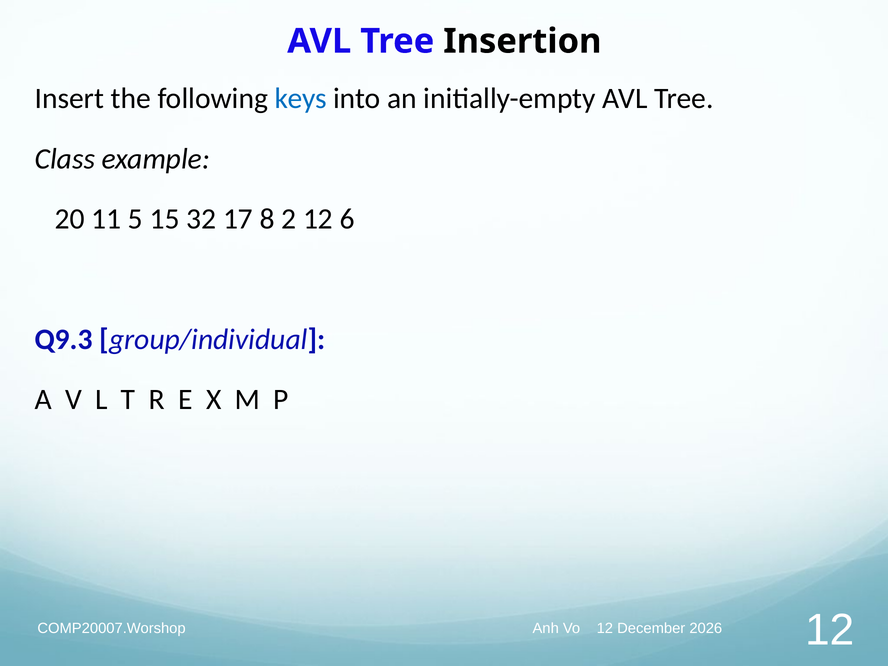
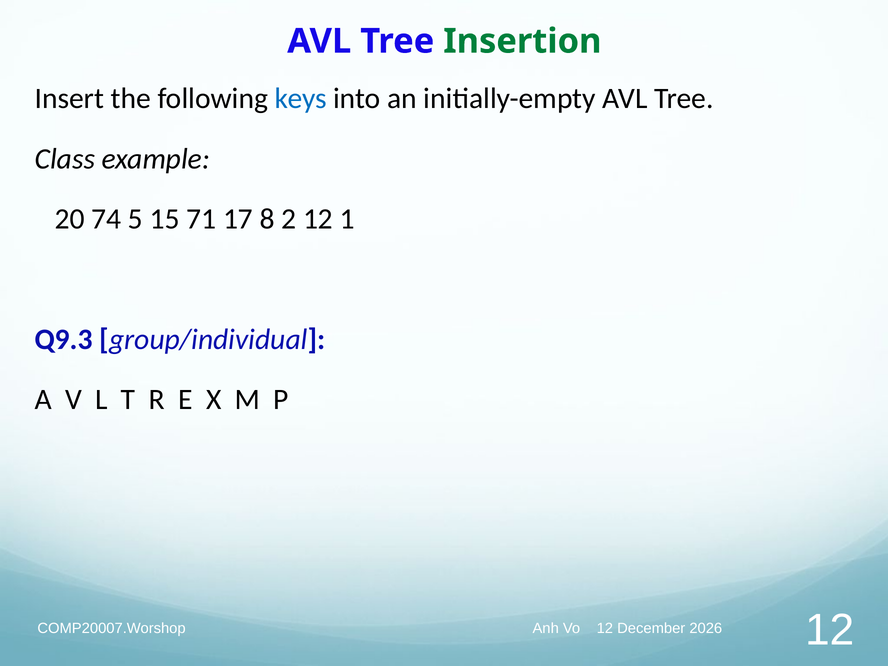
Insertion colour: black -> green
11: 11 -> 74
32: 32 -> 71
6: 6 -> 1
